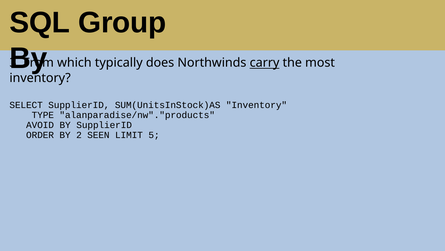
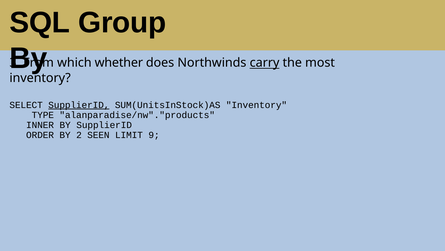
typically: typically -> whether
SupplierID at (79, 105) underline: none -> present
AVOID: AVOID -> INNER
5: 5 -> 9
